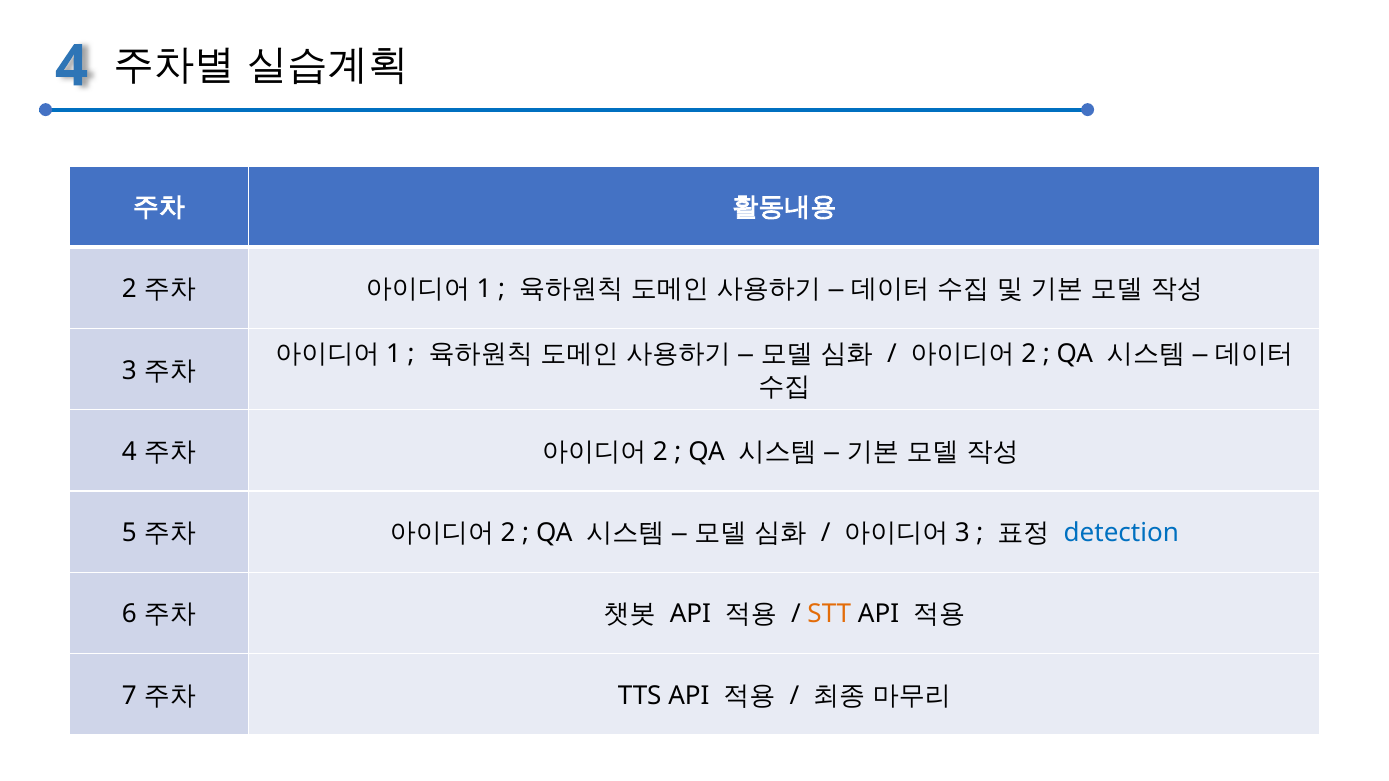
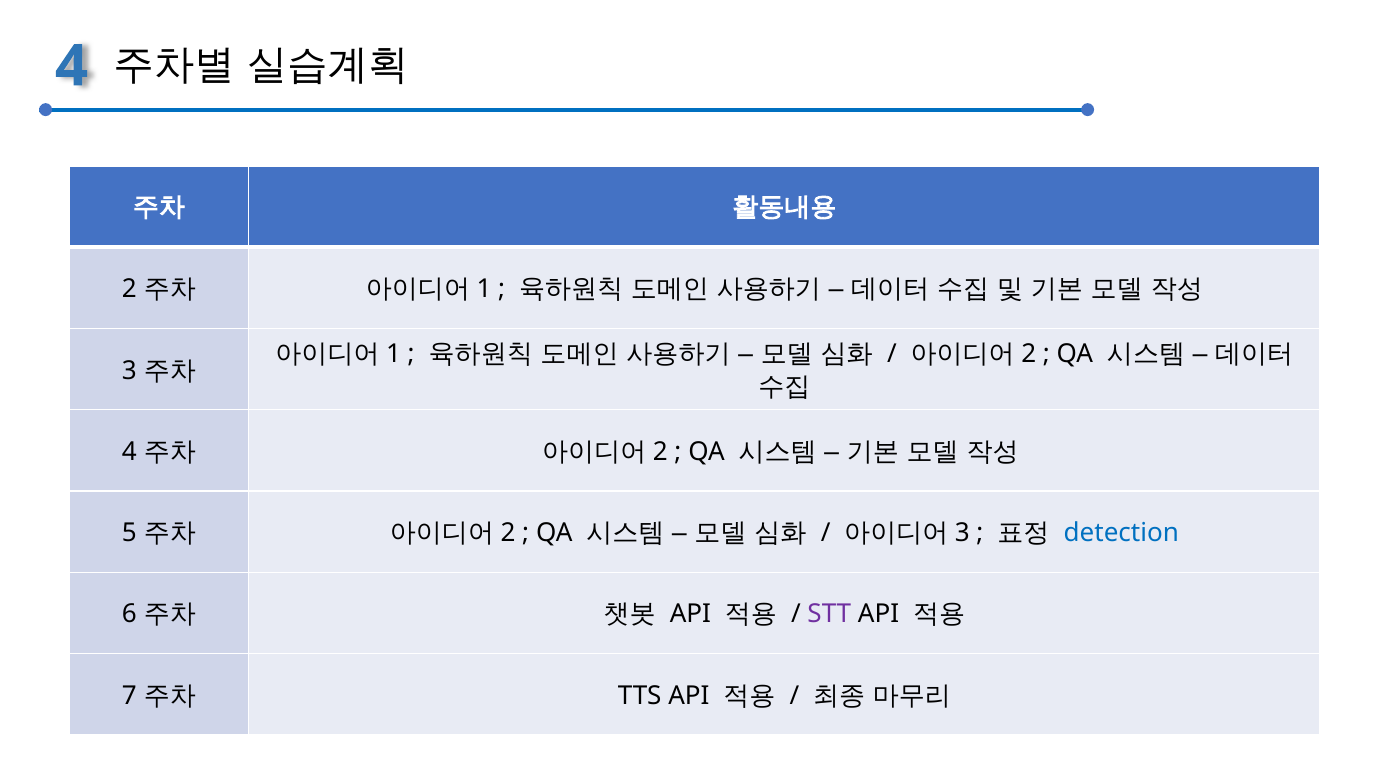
STT colour: orange -> purple
